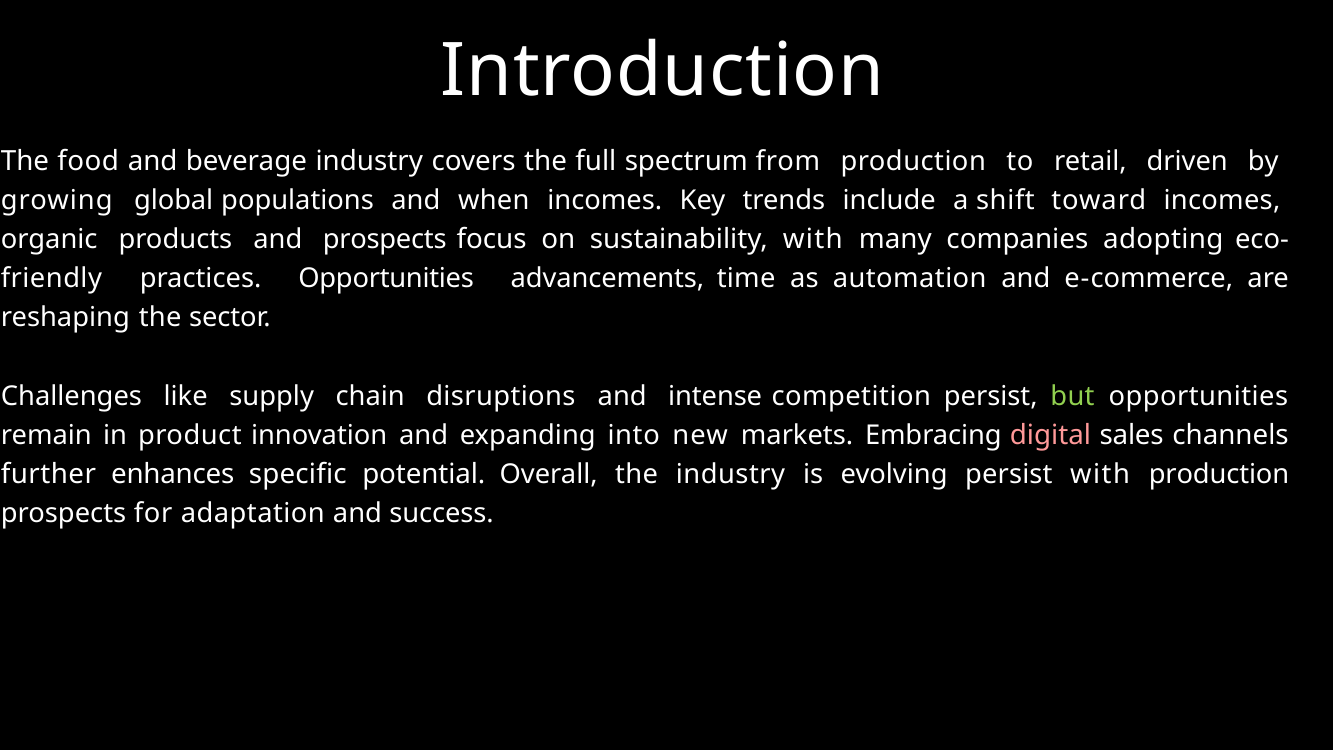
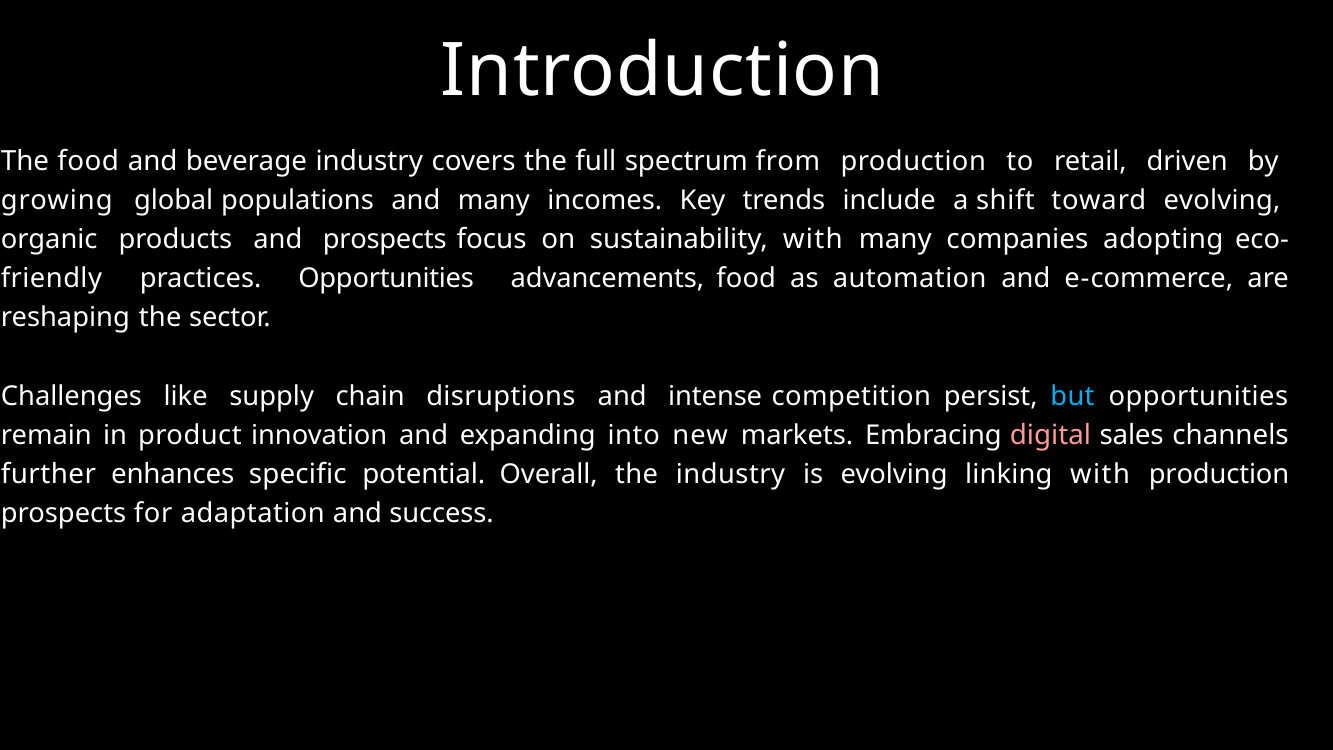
and when: when -> many
toward incomes: incomes -> evolving
advancements time: time -> food
but colour: light green -> light blue
evolving persist: persist -> linking
